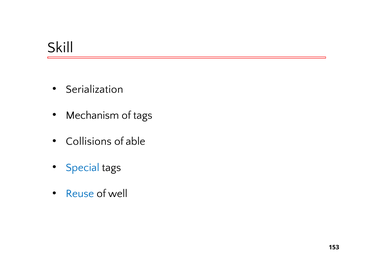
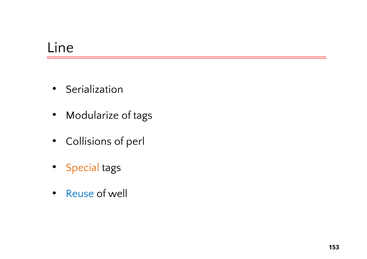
Skill: Skill -> Line
Mechanism: Mechanism -> Modularize
able: able -> perl
Special colour: blue -> orange
